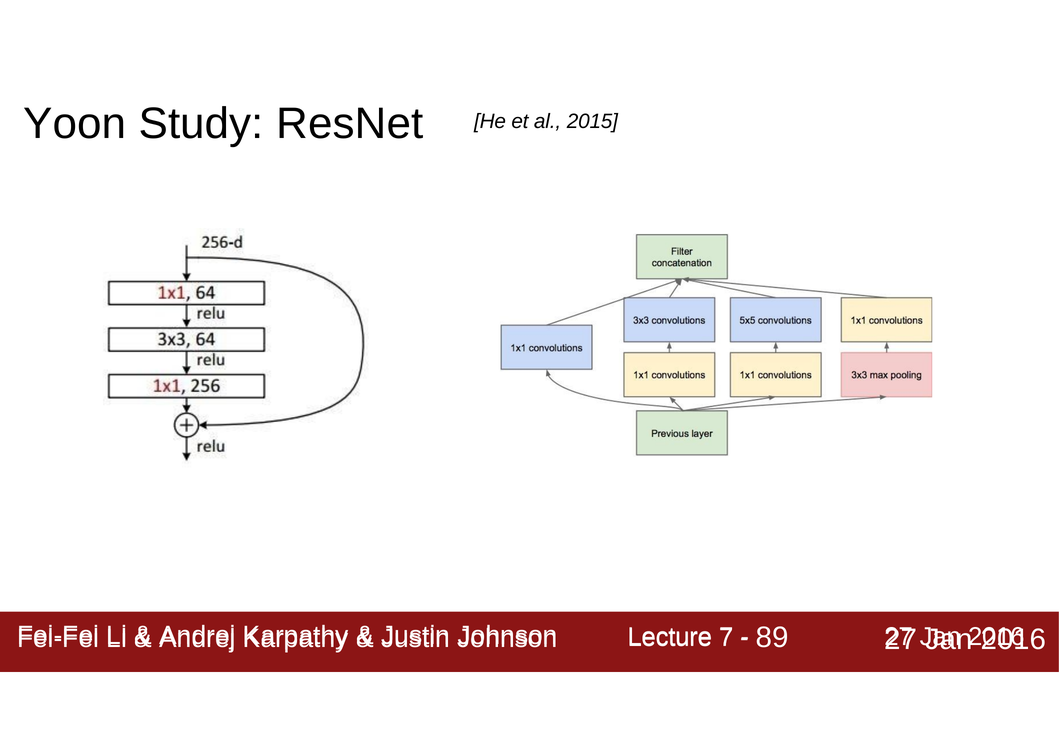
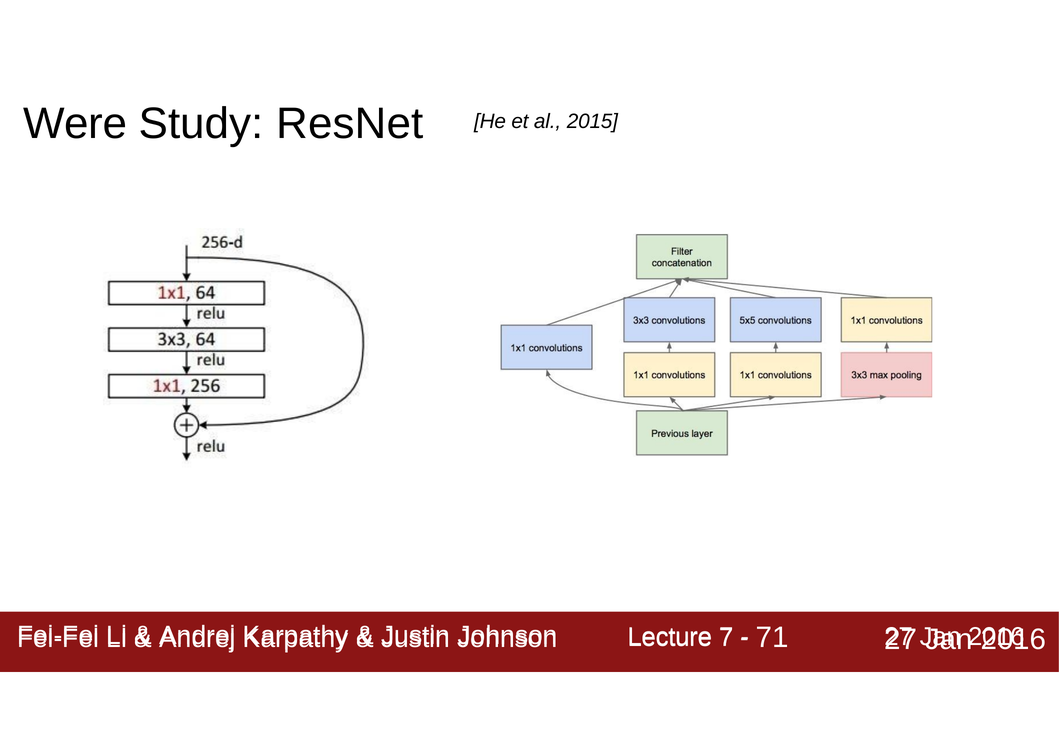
Yoon: Yoon -> Were
89: 89 -> 71
